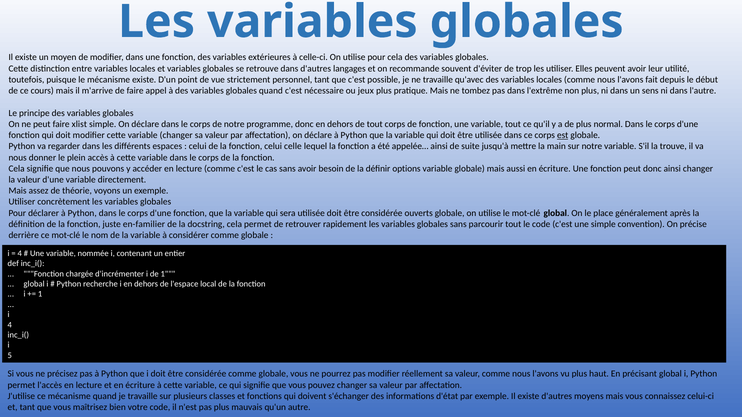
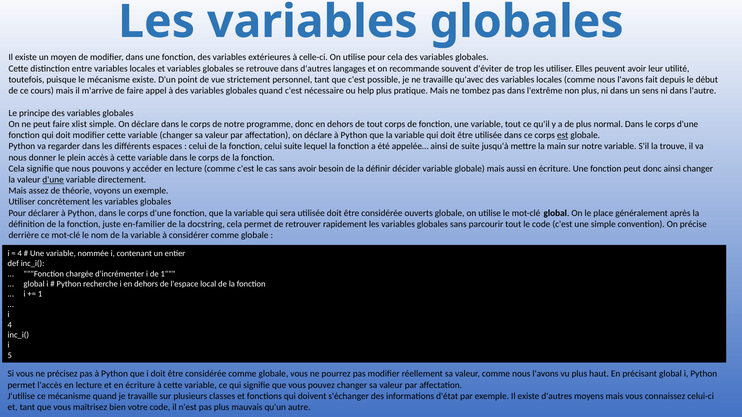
jeux: jeux -> help
celui celle: celle -> suite
options: options -> décider
d'une at (53, 180) underline: none -> present
